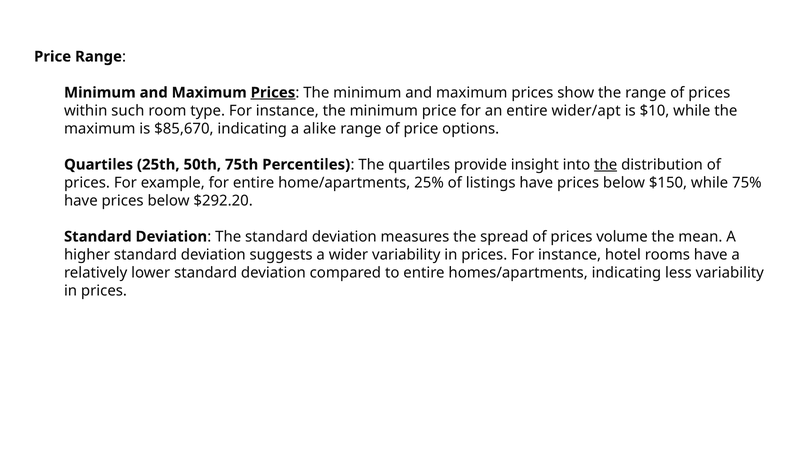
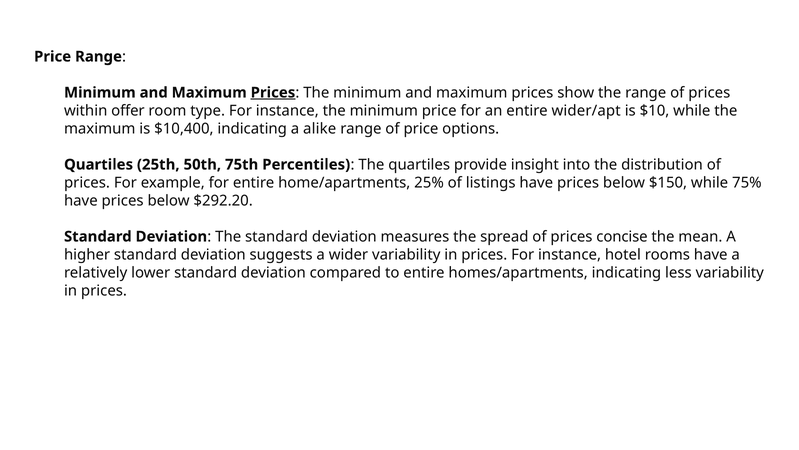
such: such -> offer
$85,670: $85,670 -> $10,400
the at (606, 164) underline: present -> none
volume: volume -> concise
